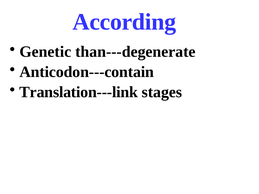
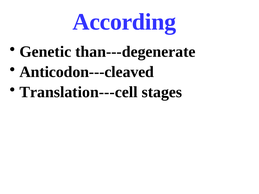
Anticodon---contain: Anticodon---contain -> Anticodon---cleaved
Translation---link: Translation---link -> Translation---cell
